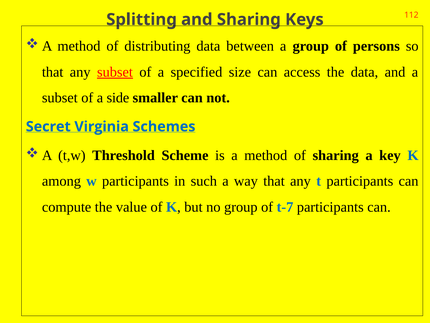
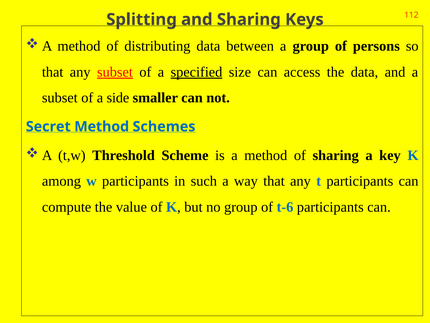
specified underline: none -> present
Secret Virginia: Virginia -> Method
t-7: t-7 -> t-6
